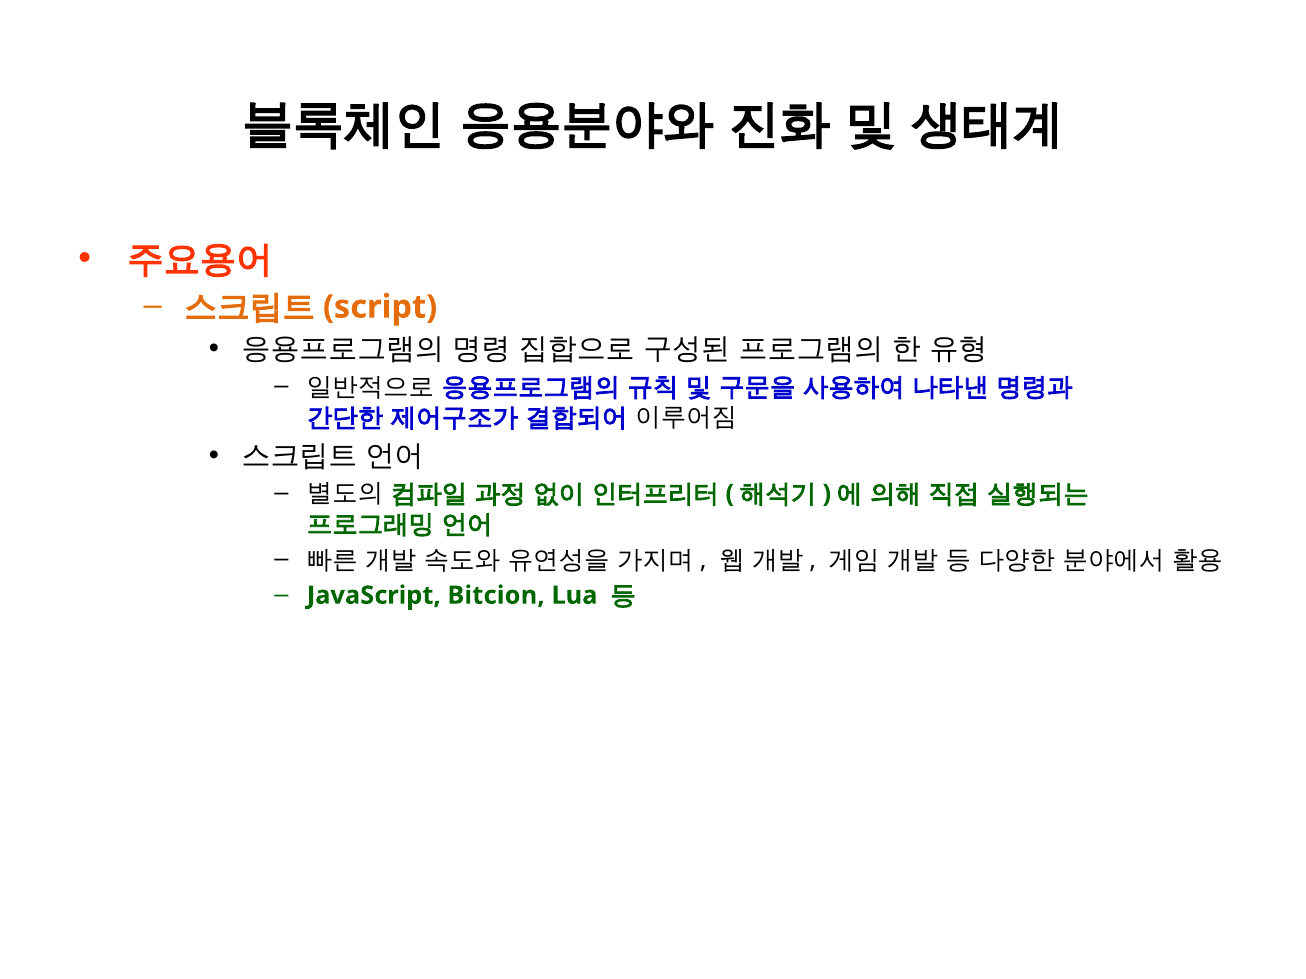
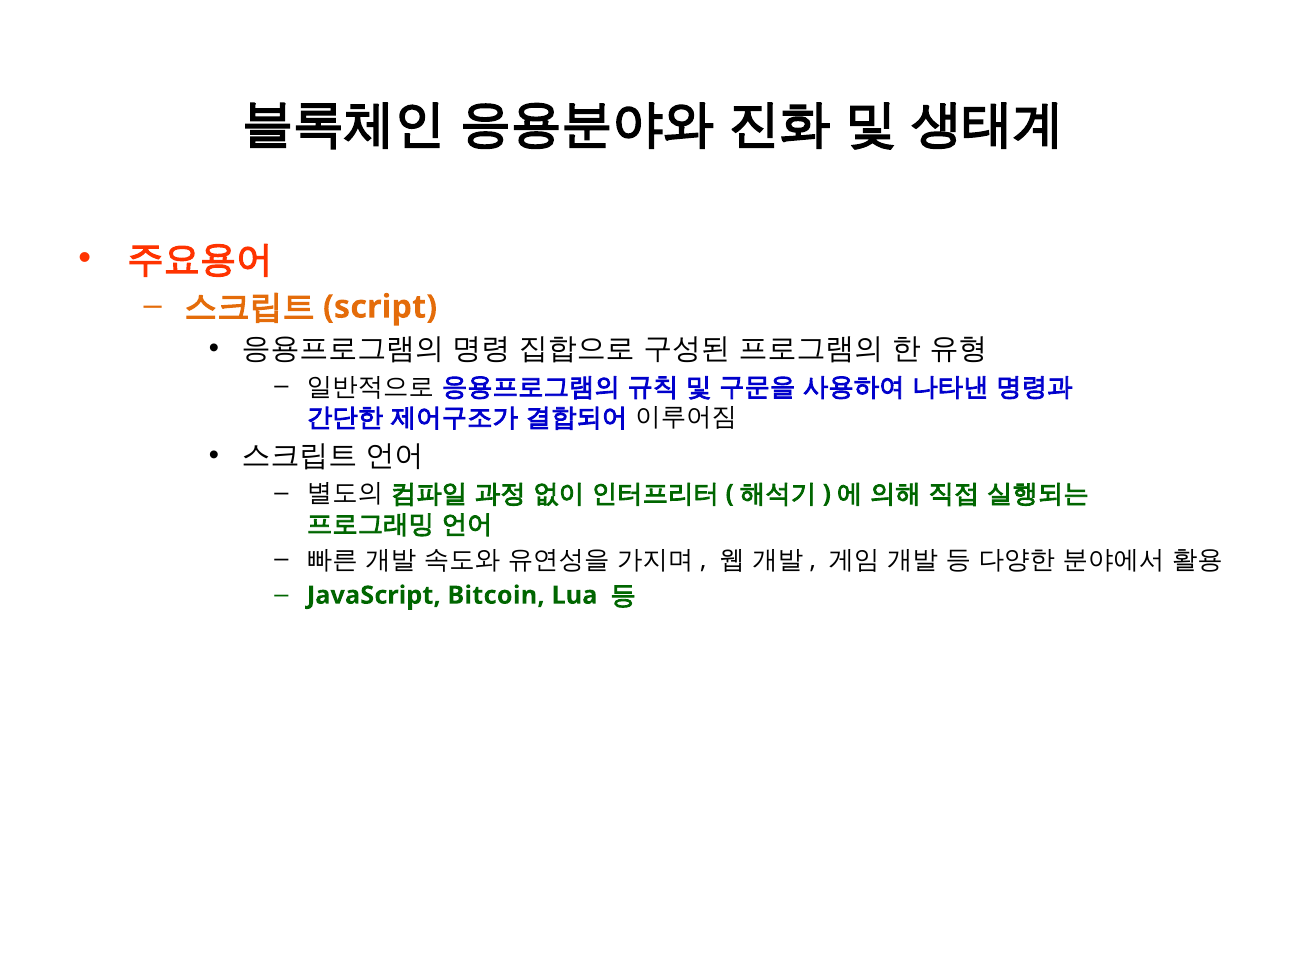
Bitcion: Bitcion -> Bitcoin
